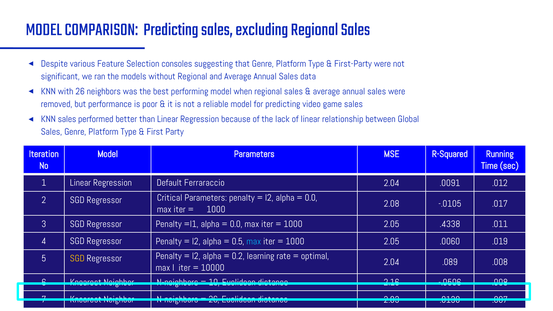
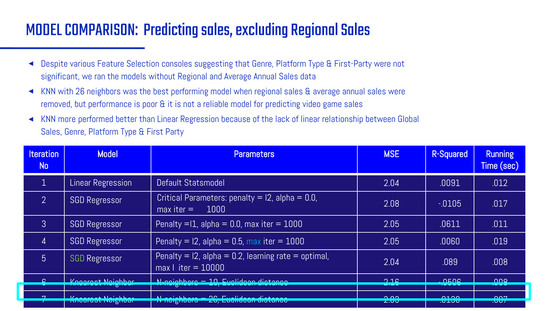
KNN sales: sales -> more
Ferraraccio: Ferraraccio -> Statsmodel
.4338: .4338 -> .0611
SGD at (77, 259) colour: yellow -> light green
